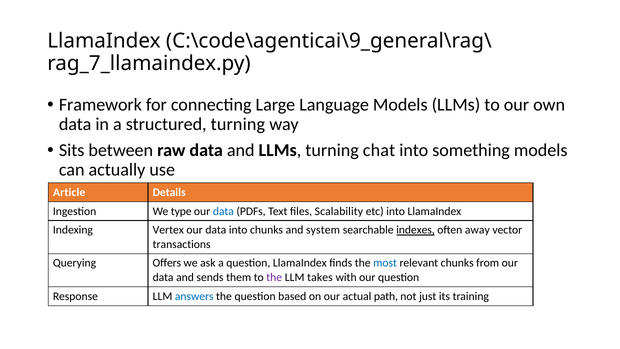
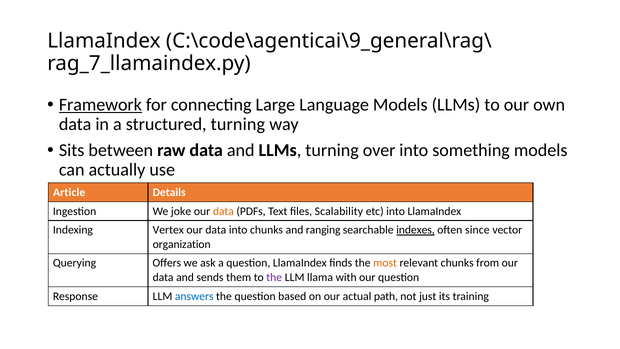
Framework underline: none -> present
chat: chat -> over
type: type -> joke
data at (223, 211) colour: blue -> orange
system: system -> ranging
away: away -> since
transactions: transactions -> organization
most colour: blue -> orange
takes: takes -> llama
